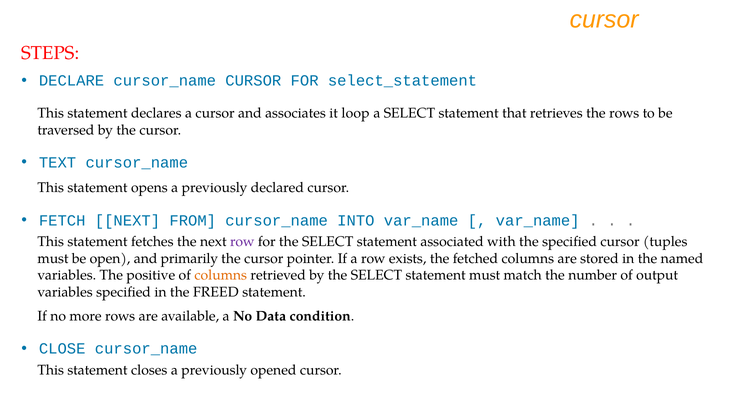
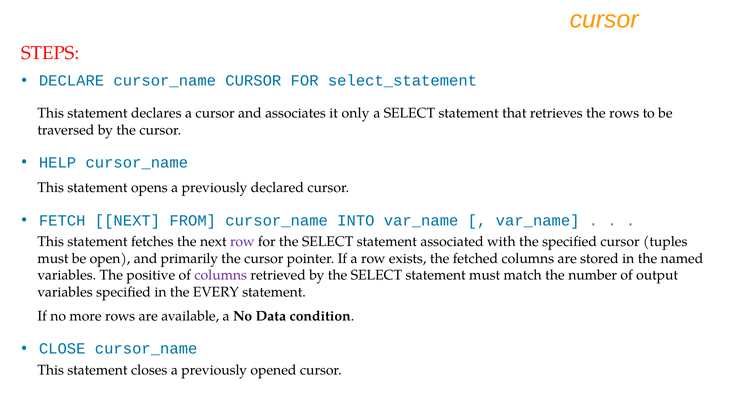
loop: loop -> only
TEXT: TEXT -> HELP
columns at (221, 275) colour: orange -> purple
FREED: FREED -> EVERY
